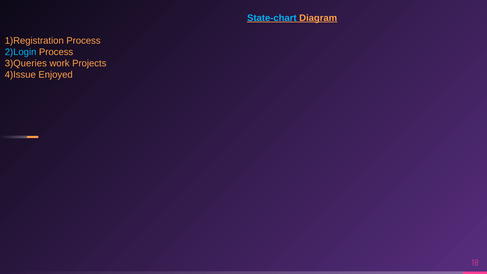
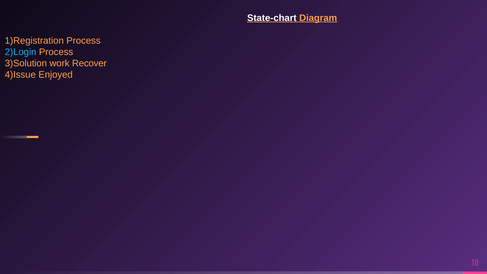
State-chart colour: light blue -> white
3)Queries: 3)Queries -> 3)Solution
Projects: Projects -> Recover
